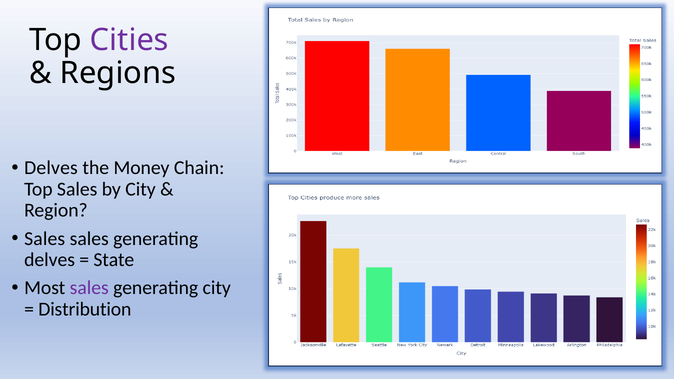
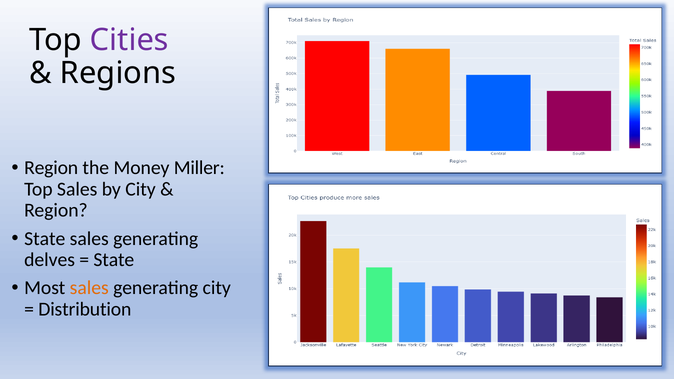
Delves at (51, 168): Delves -> Region
Chain: Chain -> Miller
Sales at (45, 239): Sales -> State
sales at (89, 288) colour: purple -> orange
